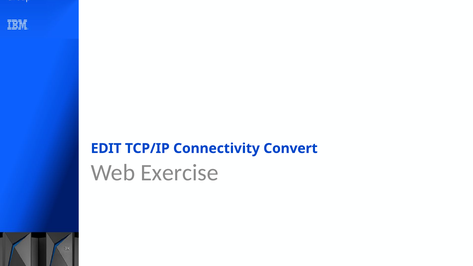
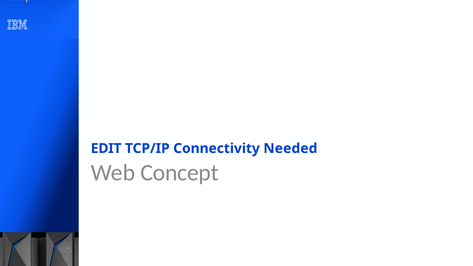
Convert: Convert -> Needed
Exercise: Exercise -> Concept
